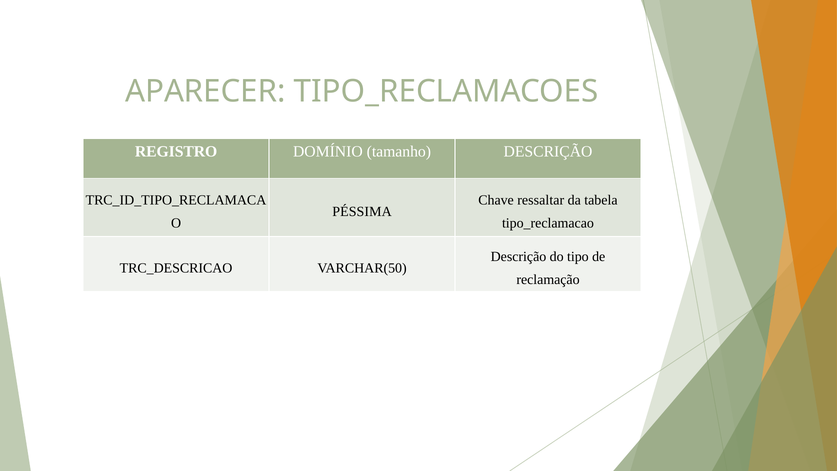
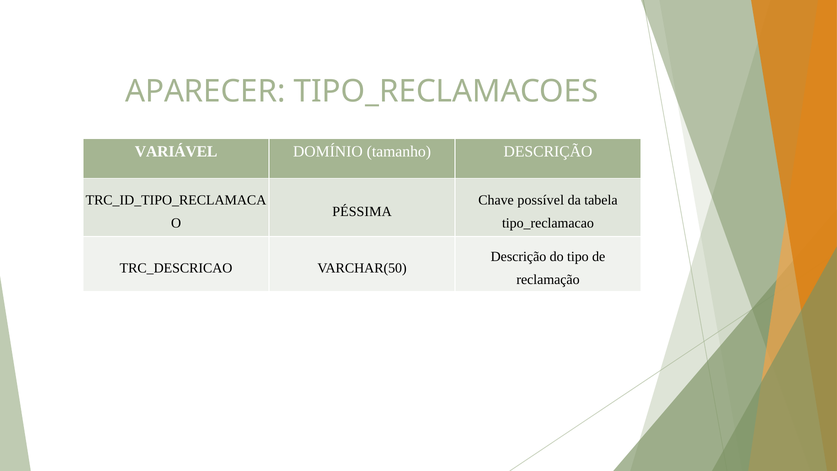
REGISTRO: REGISTRO -> VARIÁVEL
ressaltar: ressaltar -> possível
